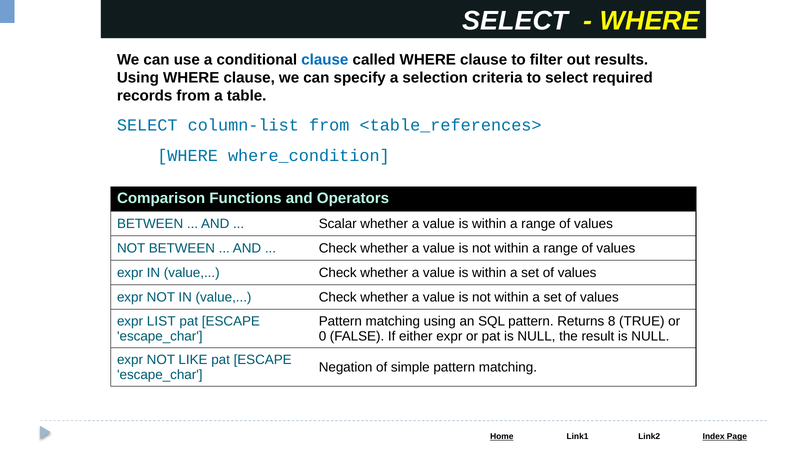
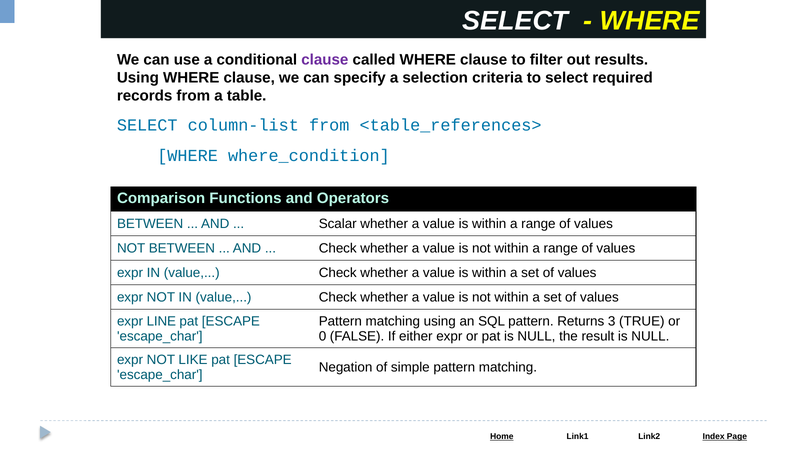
clause at (325, 60) colour: blue -> purple
LIST: LIST -> LINE
8: 8 -> 3
